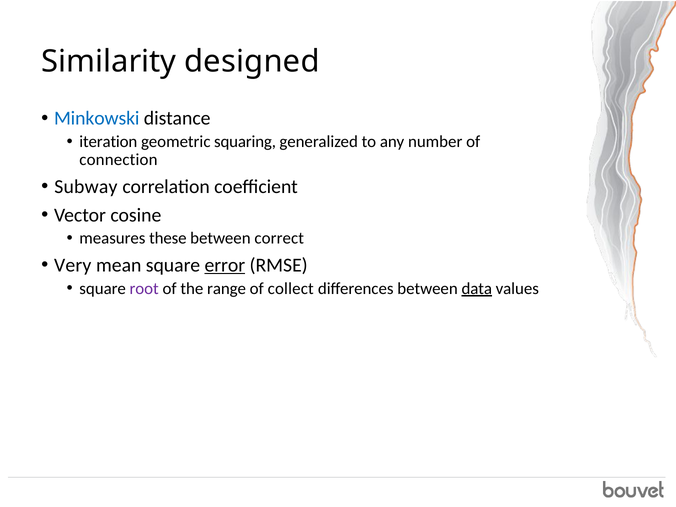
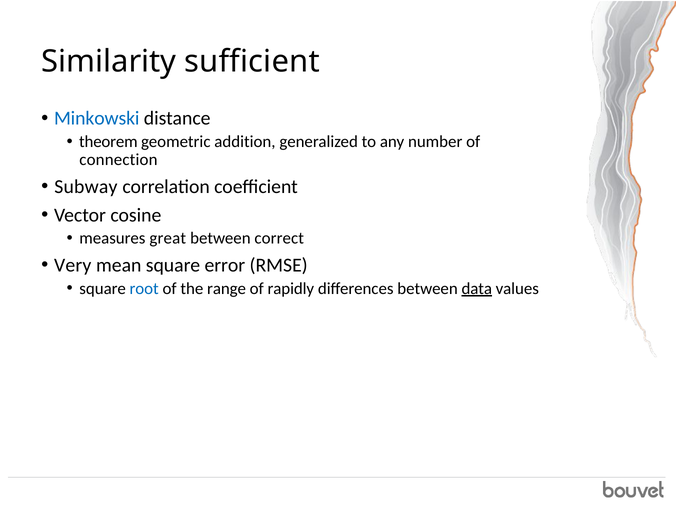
designed: designed -> sufficient
iteration: iteration -> theorem
squaring: squaring -> addition
these: these -> great
error underline: present -> none
root colour: purple -> blue
collect: collect -> rapidly
